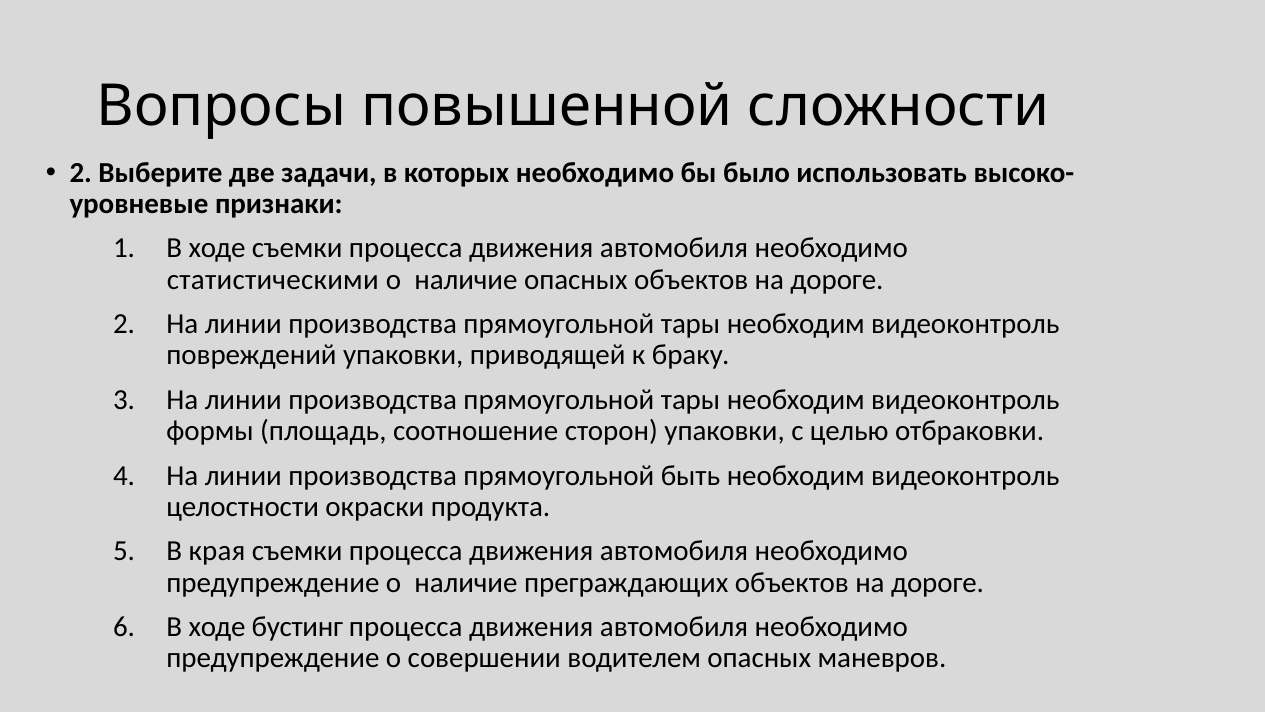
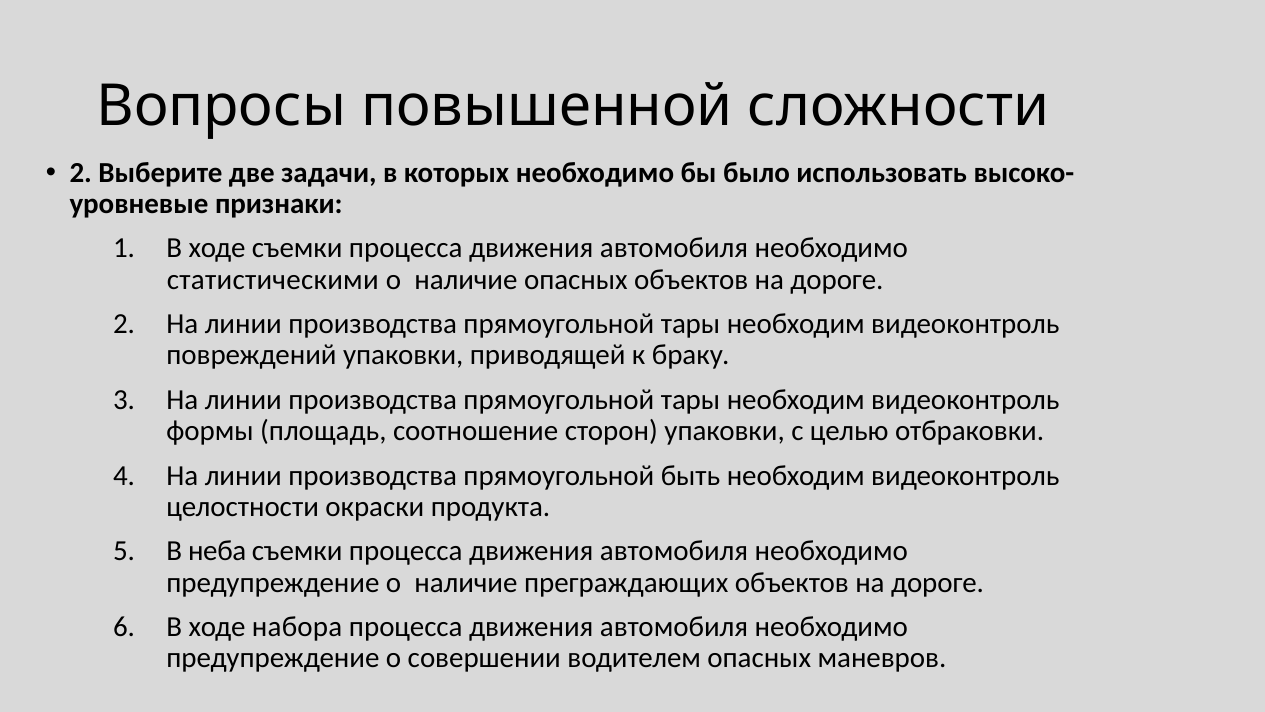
края: края -> неба
бустинг: бустинг -> набора
